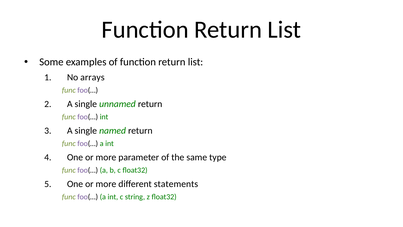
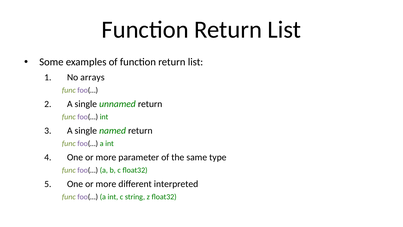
statements: statements -> interpreted
